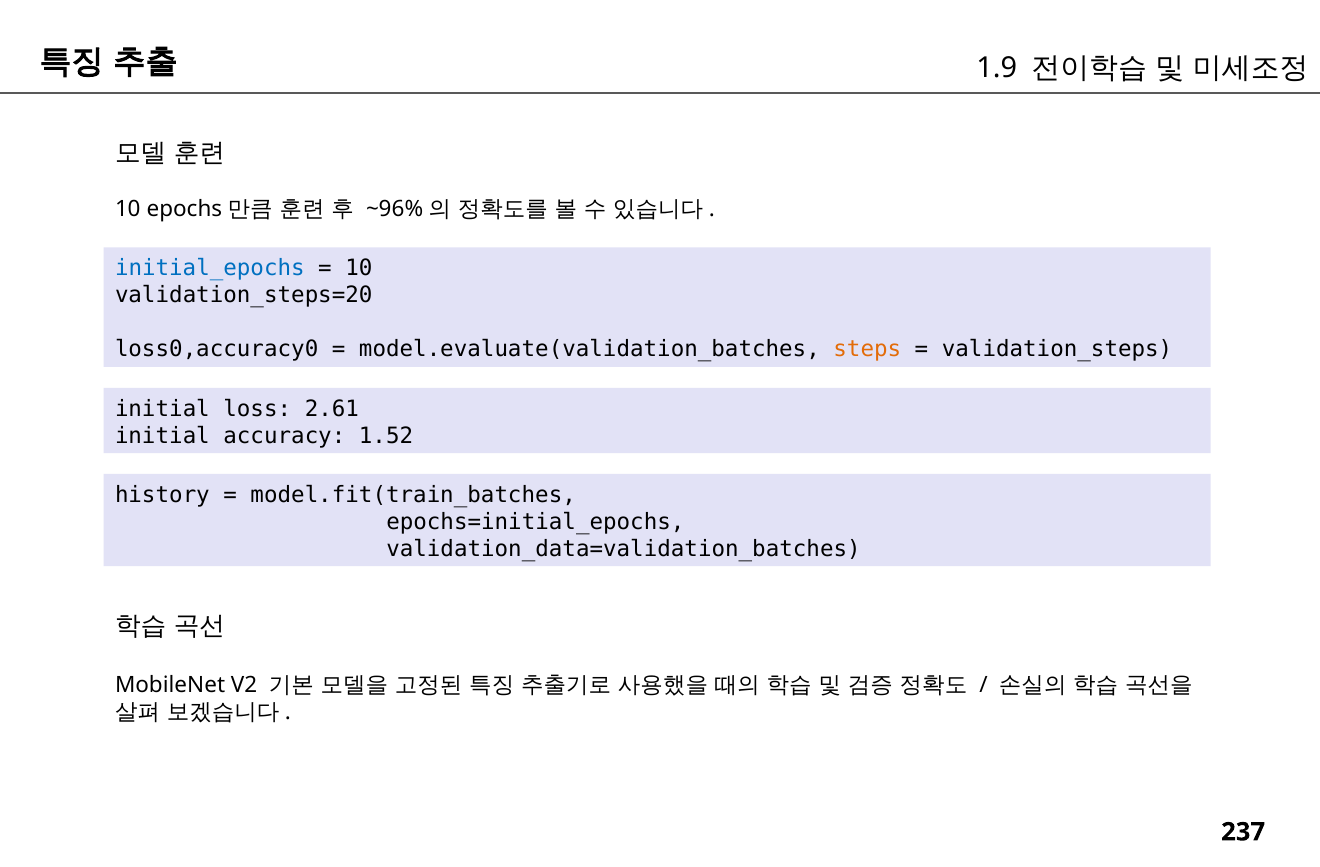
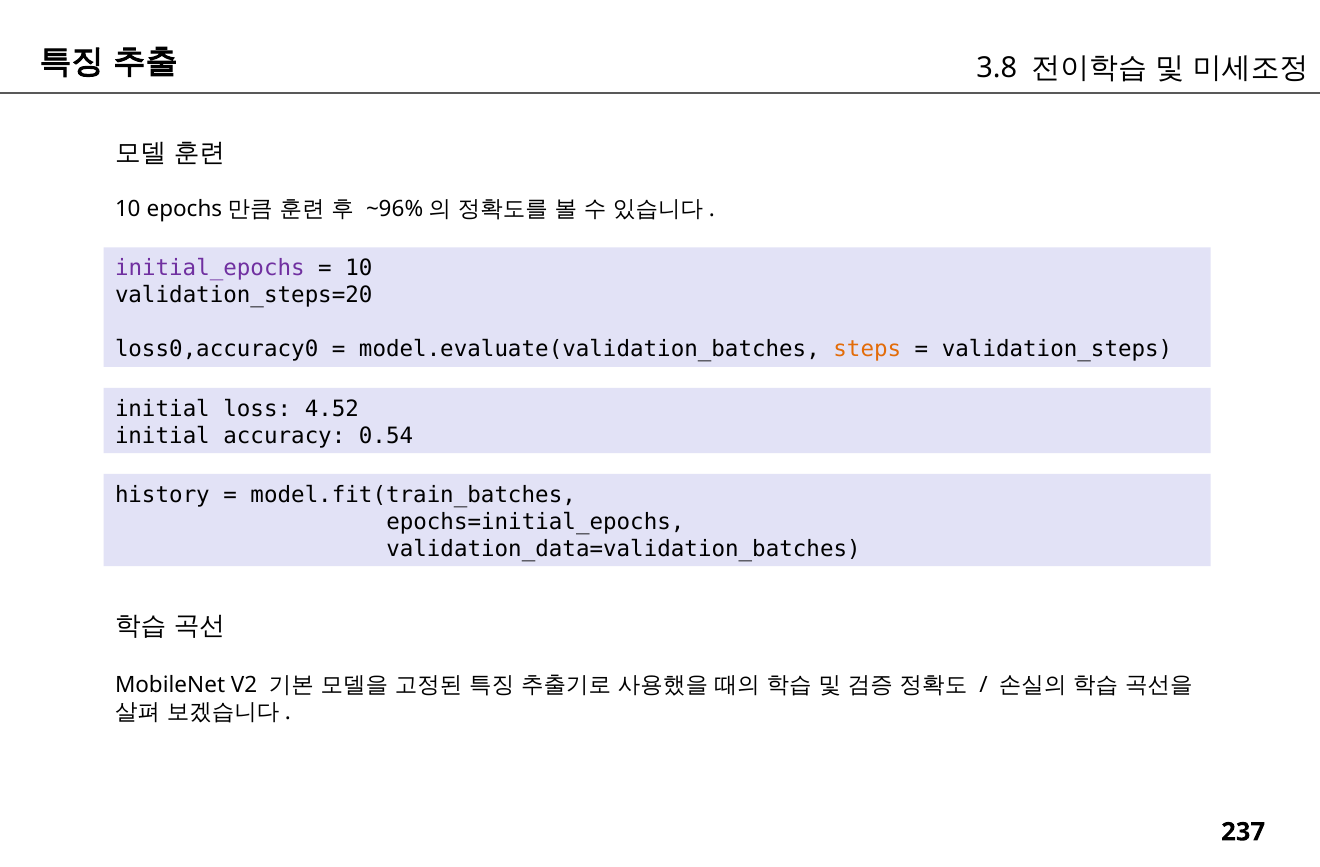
1.9: 1.9 -> 3.8
initial_epochs colour: blue -> purple
2.61: 2.61 -> 4.52
1.52: 1.52 -> 0.54
